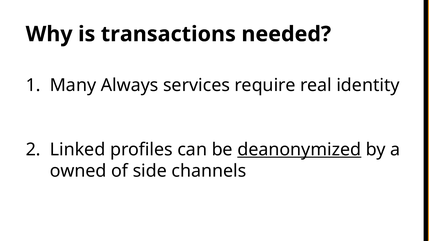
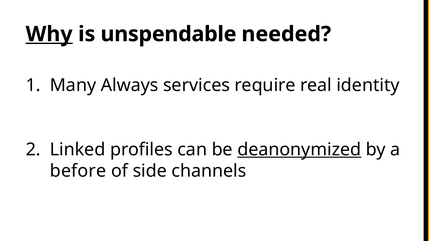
Why underline: none -> present
transactions: transactions -> unspendable
owned: owned -> before
